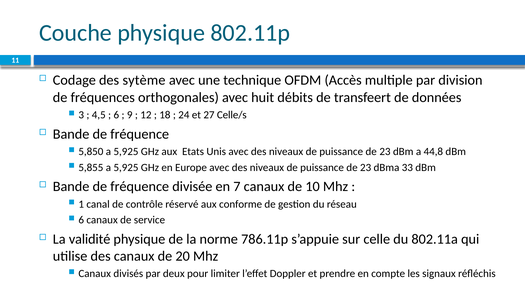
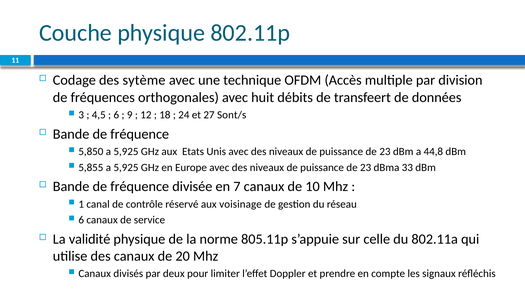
Celle/s: Celle/s -> Sont/s
conforme: conforme -> voisinage
786.11p: 786.11p -> 805.11p
